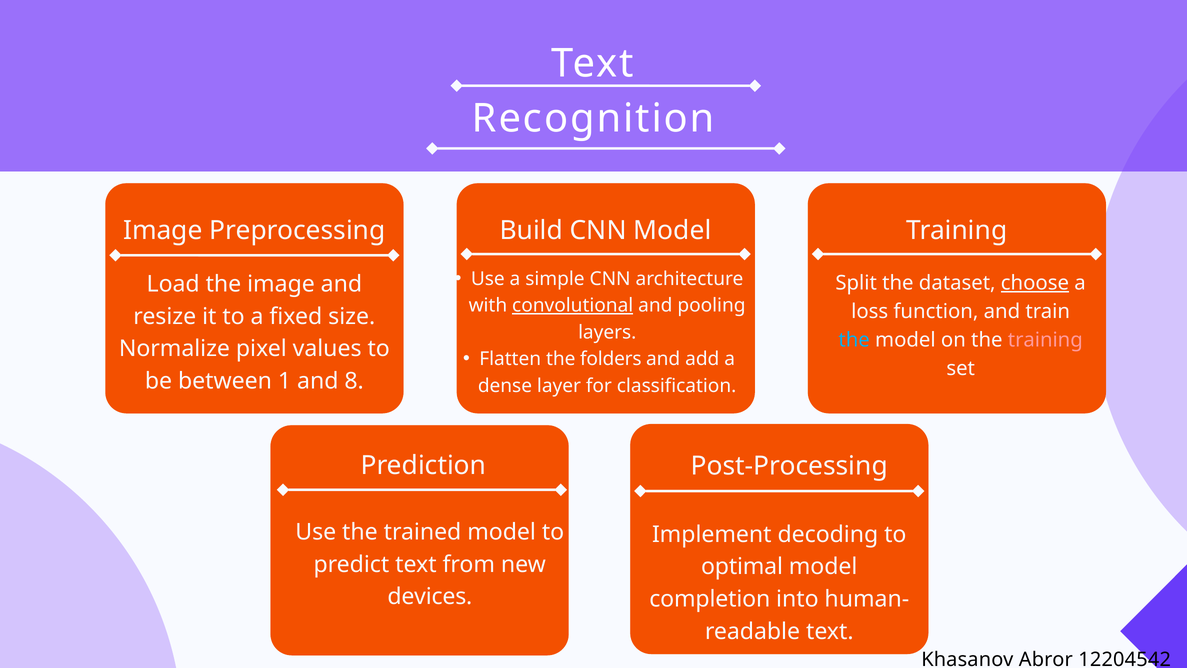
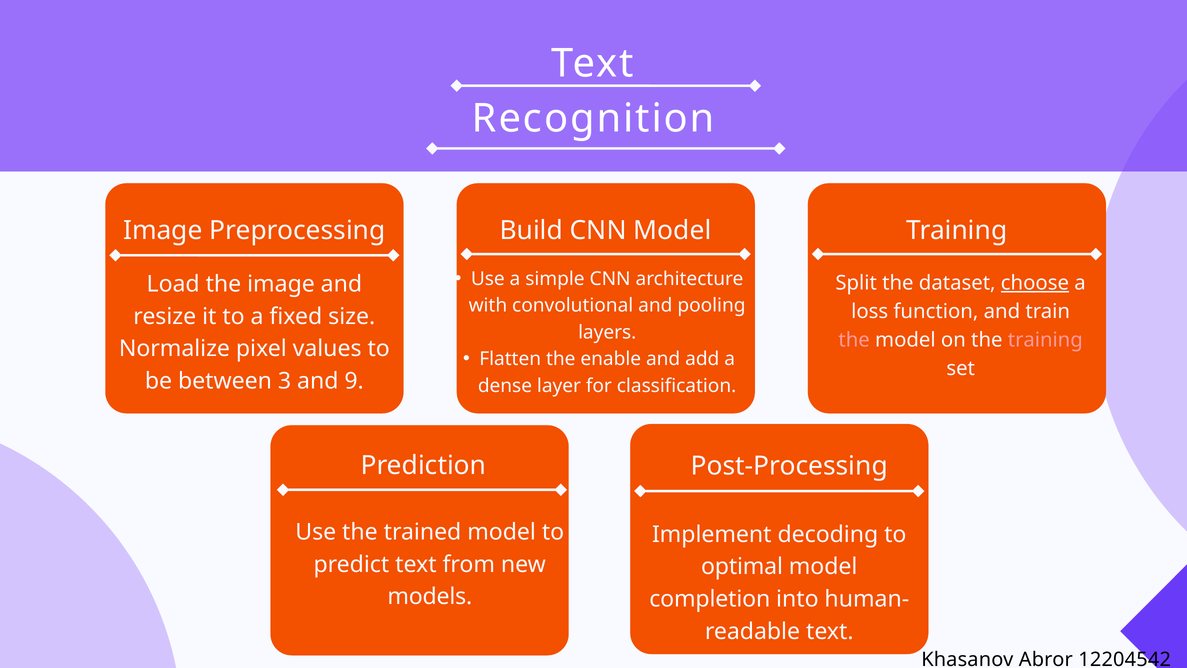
convolutional underline: present -> none
the at (854, 340) colour: light blue -> pink
folders: folders -> enable
1: 1 -> 3
8: 8 -> 9
devices: devices -> models
